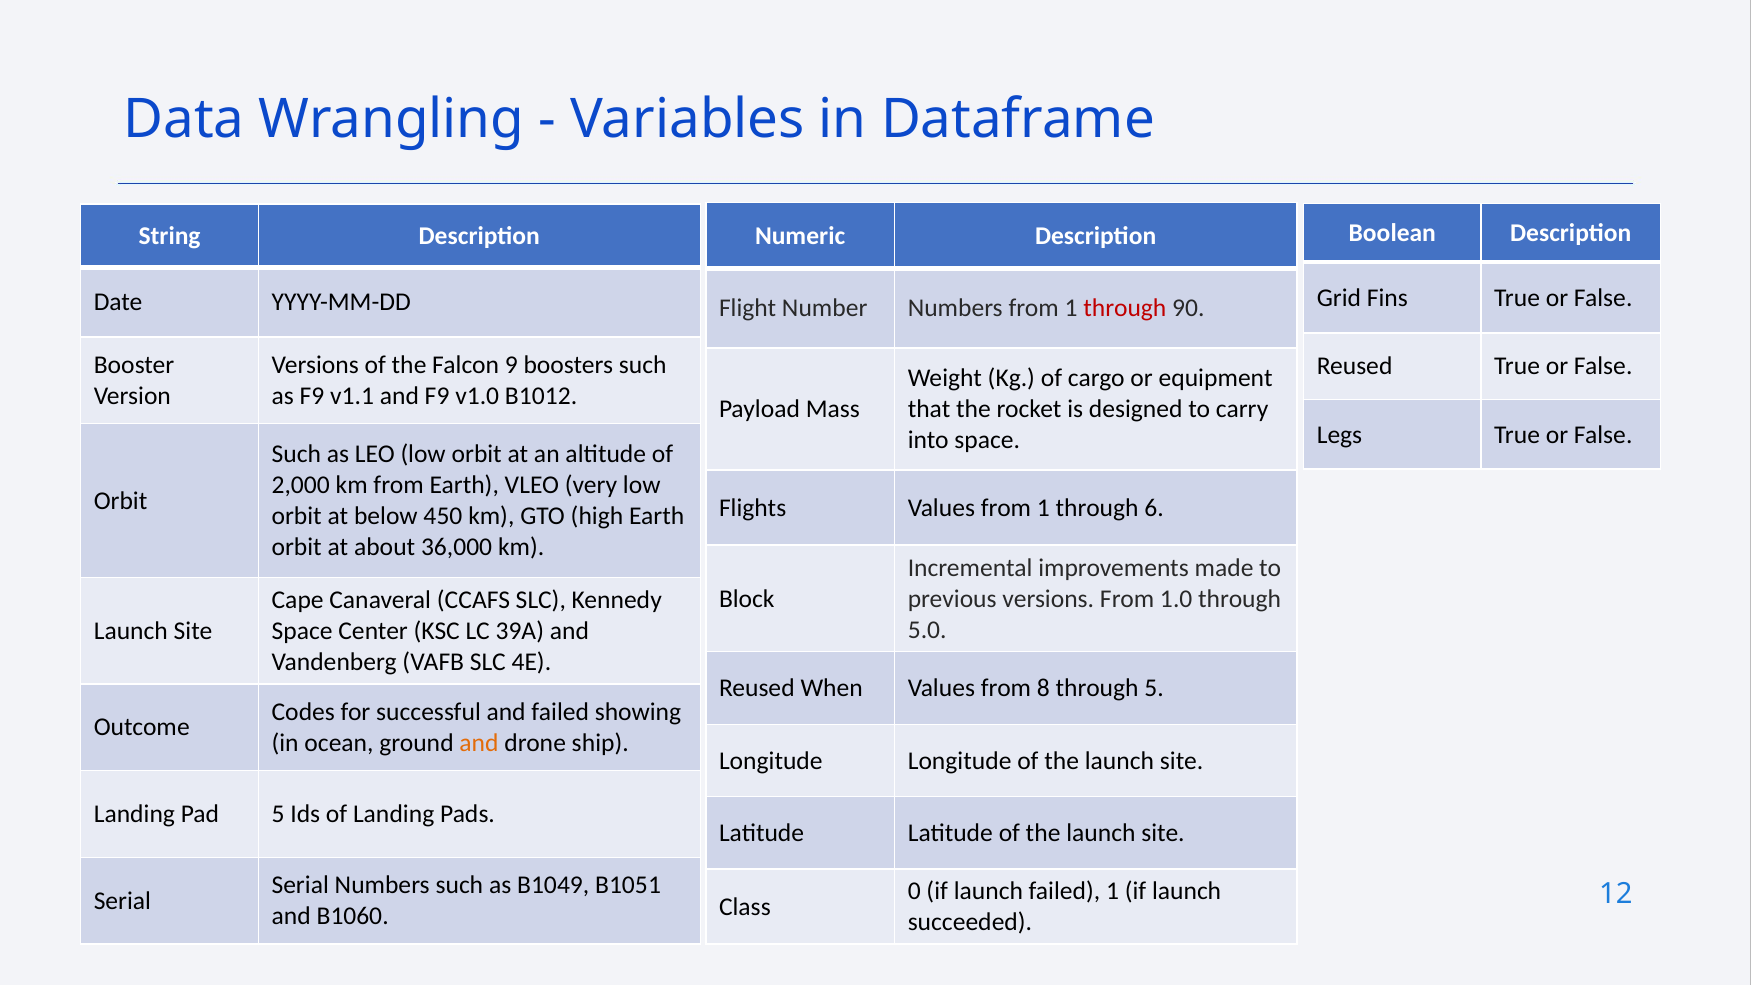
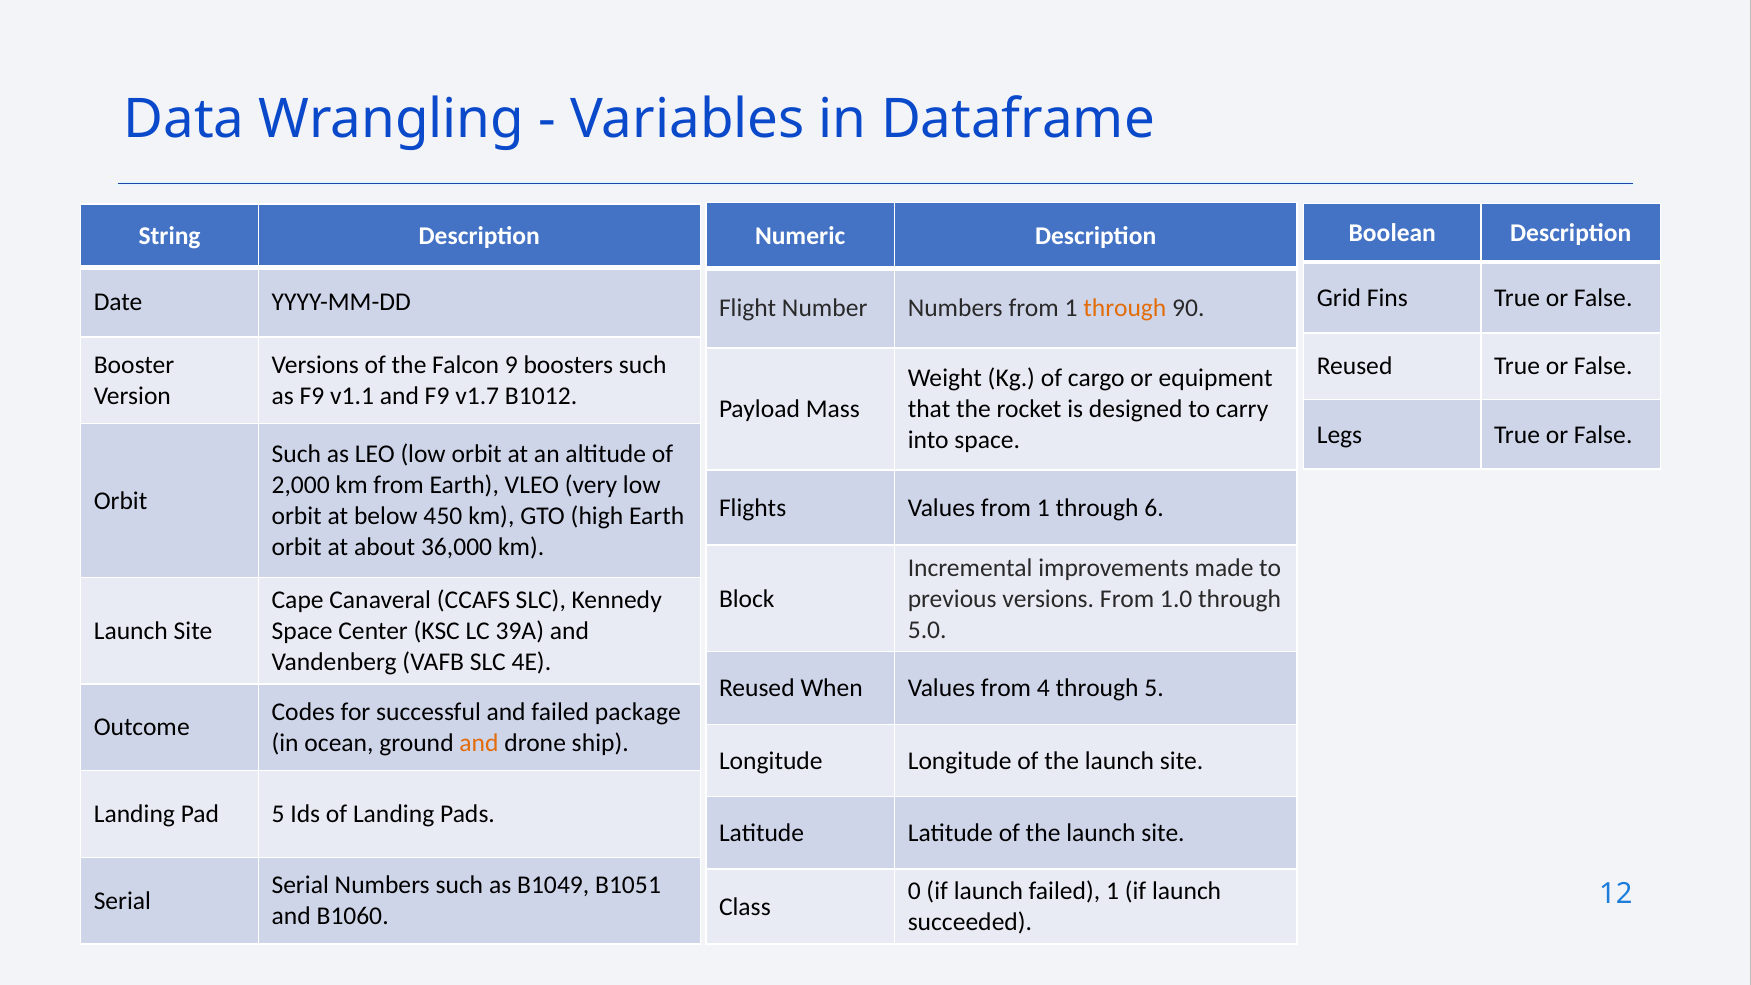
through at (1125, 308) colour: red -> orange
v1.0: v1.0 -> v1.7
8: 8 -> 4
showing: showing -> package
